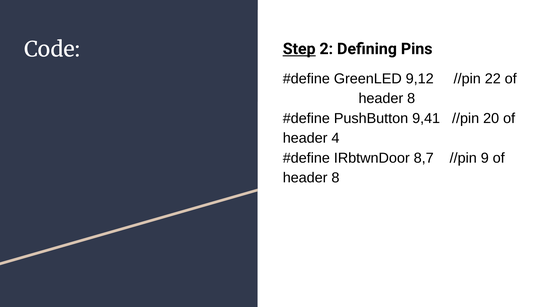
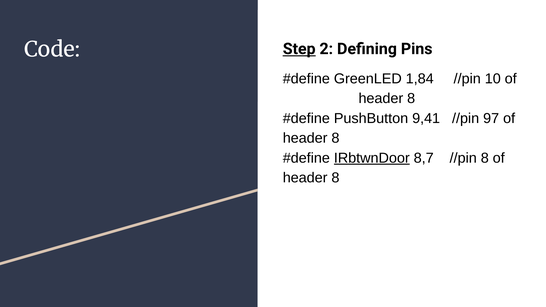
9,12: 9,12 -> 1,84
22: 22 -> 10
20: 20 -> 97
4 at (335, 138): 4 -> 8
IRbtwnDoor underline: none -> present
//pin 9: 9 -> 8
